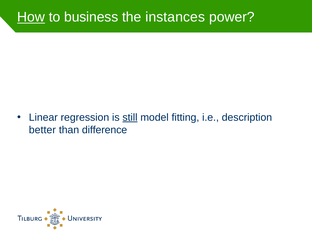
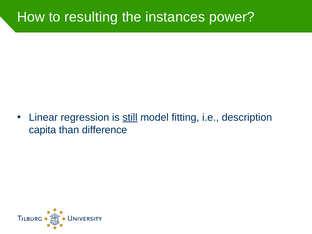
How underline: present -> none
business: business -> resulting
better: better -> capita
